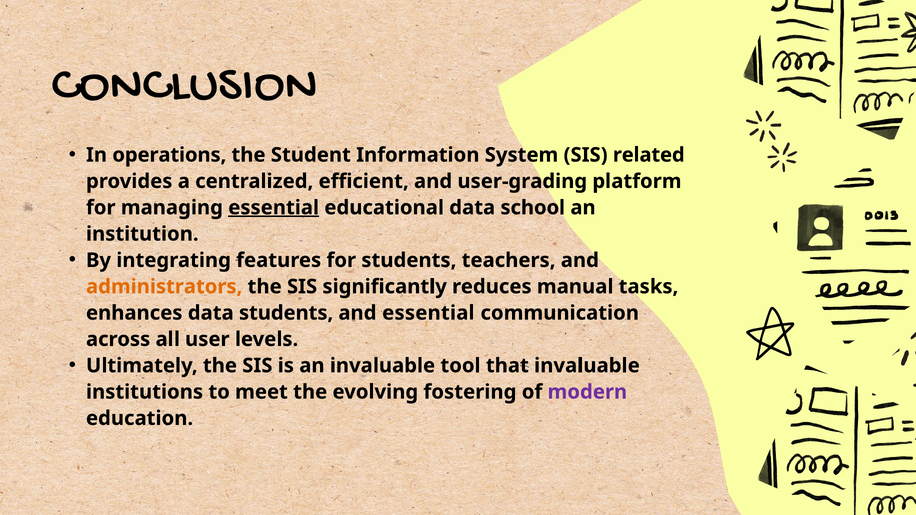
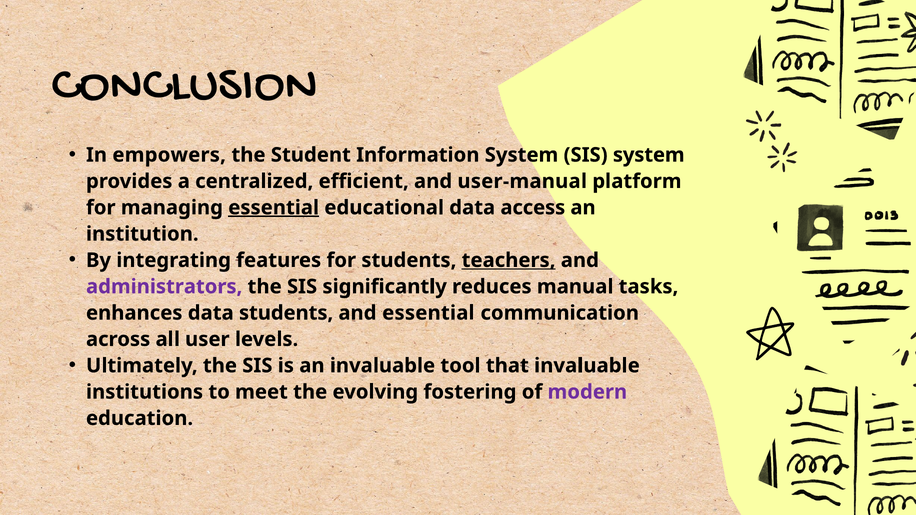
operations: operations -> empowers
SIS related: related -> system
user-grading: user-grading -> user-manual
school: school -> access
teachers underline: none -> present
administrators colour: orange -> purple
